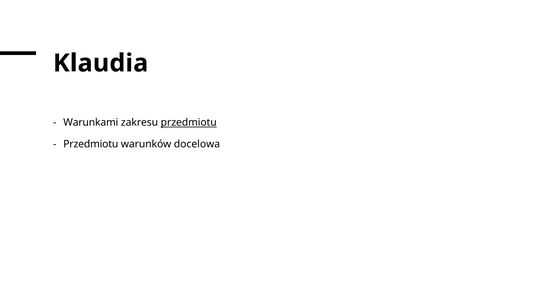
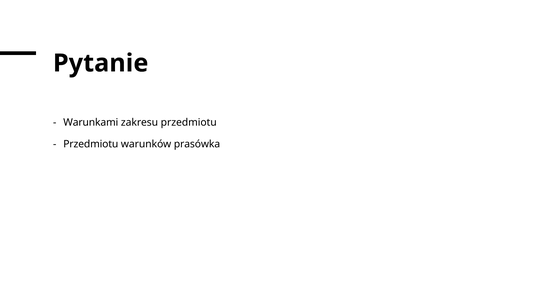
Klaudia: Klaudia -> Pytanie
przedmiotu at (189, 123) underline: present -> none
docelowa: docelowa -> prasówka
